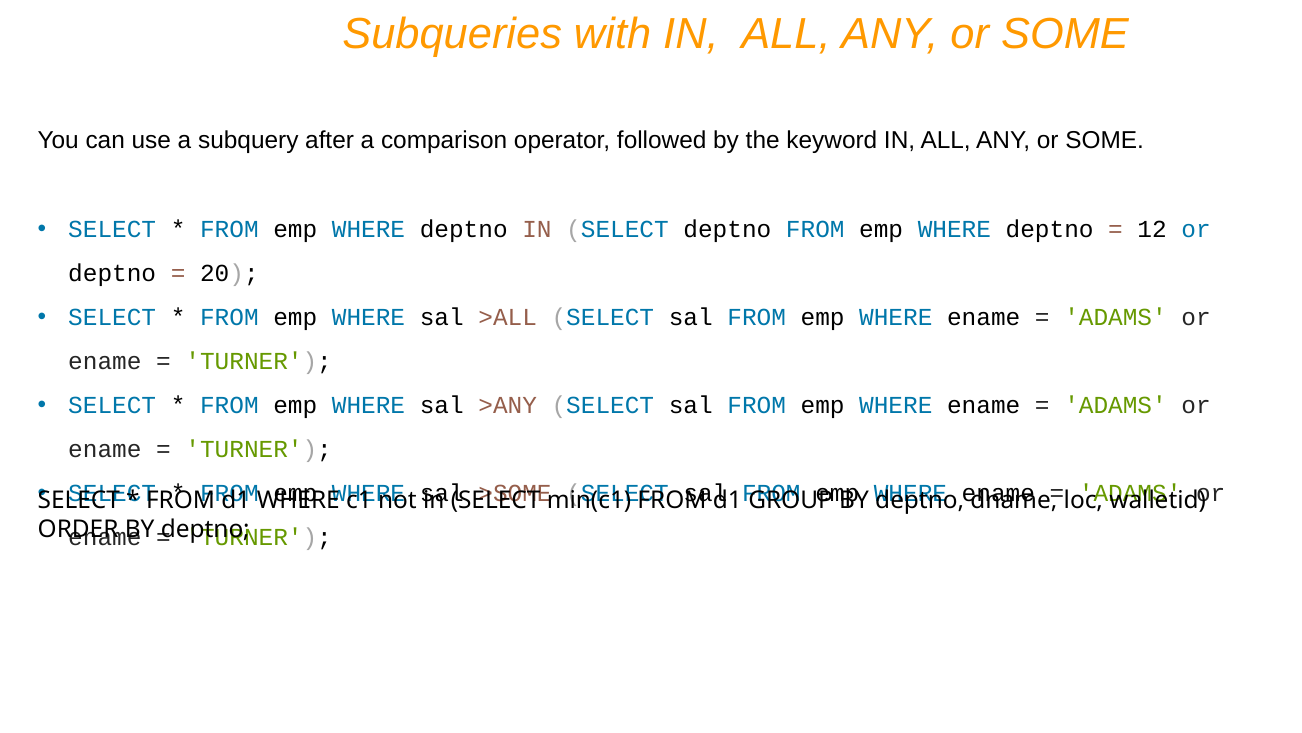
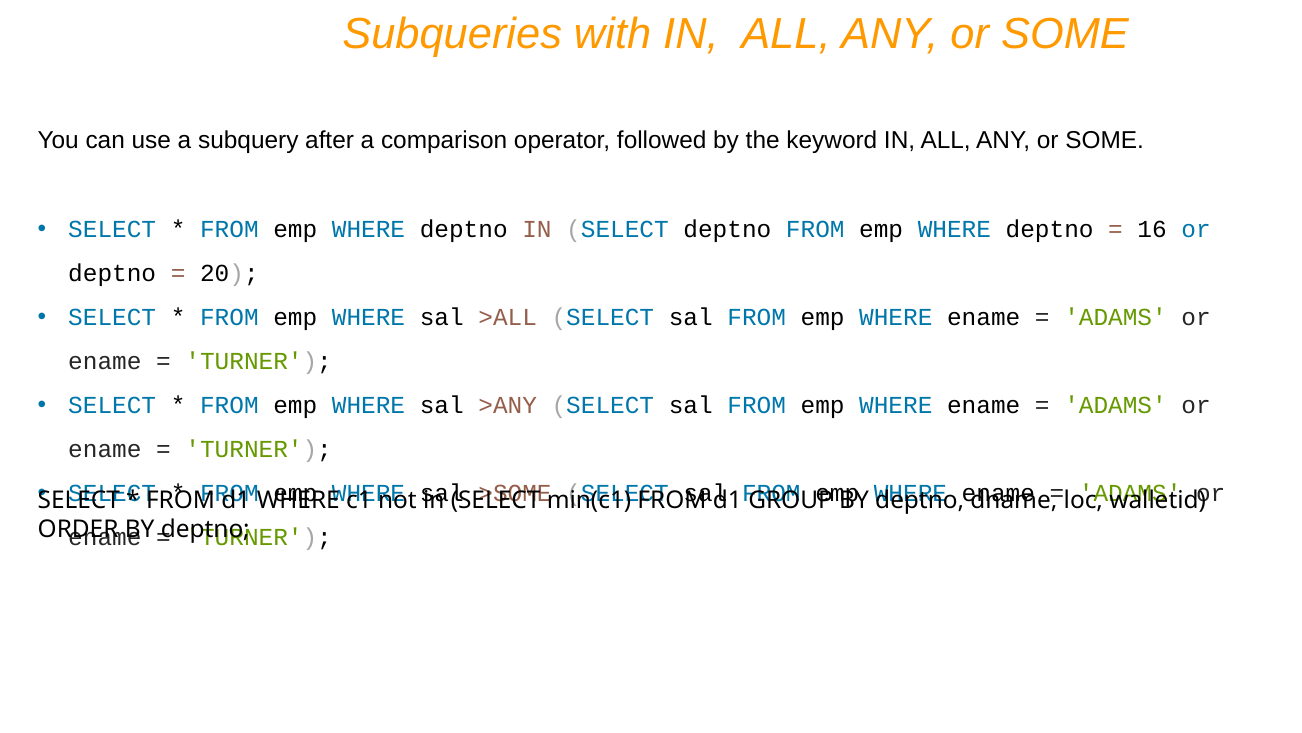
12: 12 -> 16
